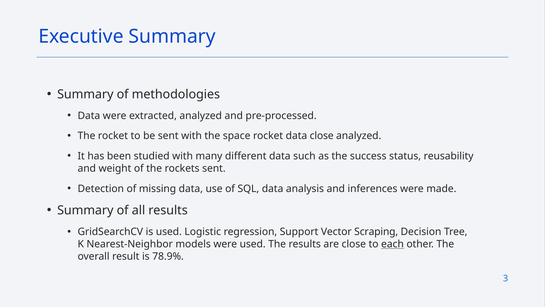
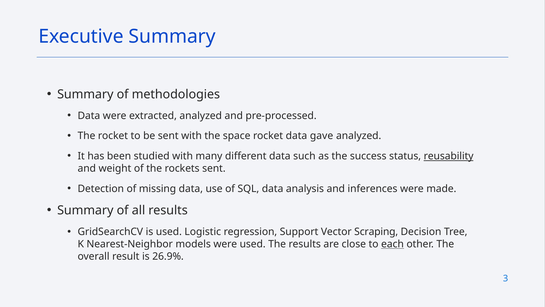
data close: close -> gave
reusability underline: none -> present
78.9%: 78.9% -> 26.9%
